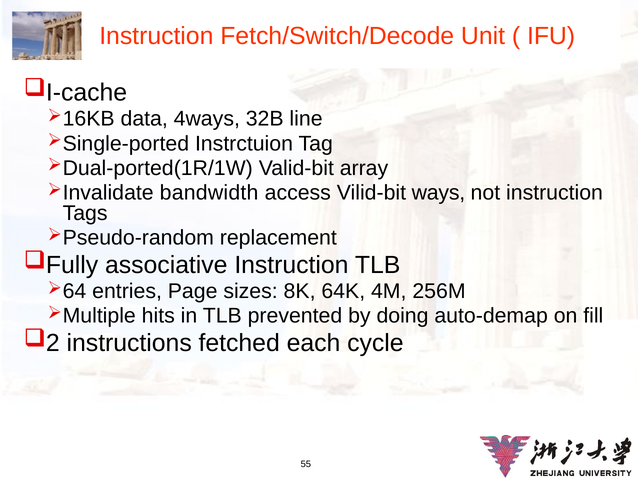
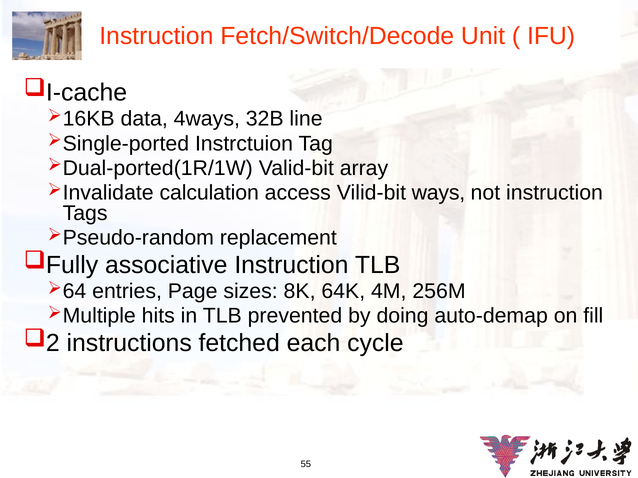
bandwidth: bandwidth -> calculation
